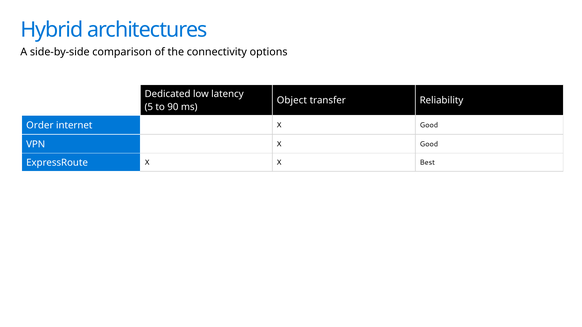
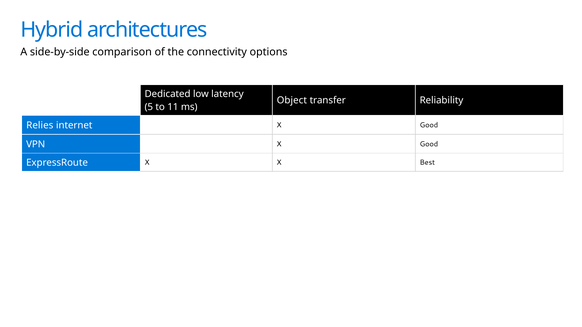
90: 90 -> 11
Order: Order -> Relies
